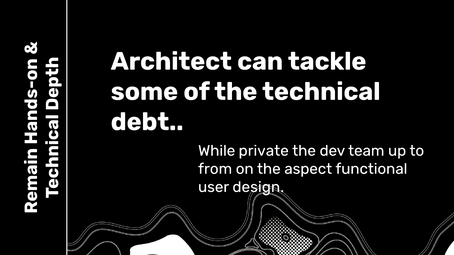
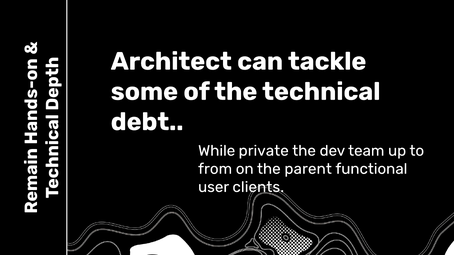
aspect: aspect -> parent
design: design -> clients
